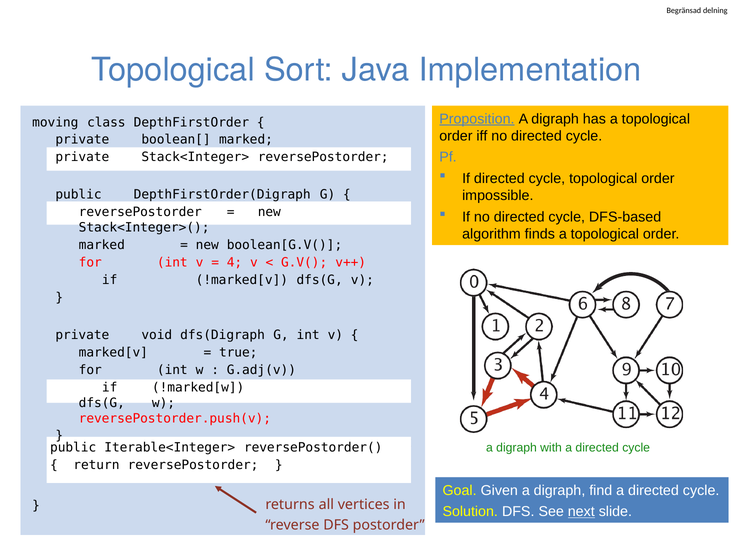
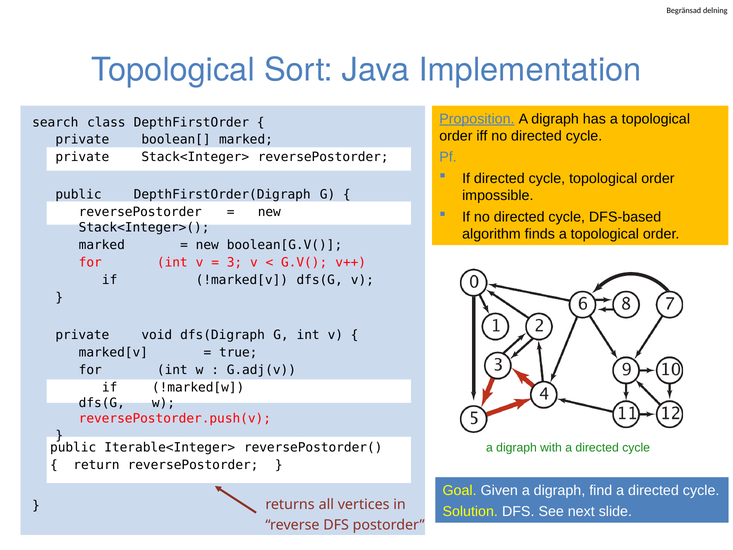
moving: moving -> search
4: 4 -> 3
next underline: present -> none
